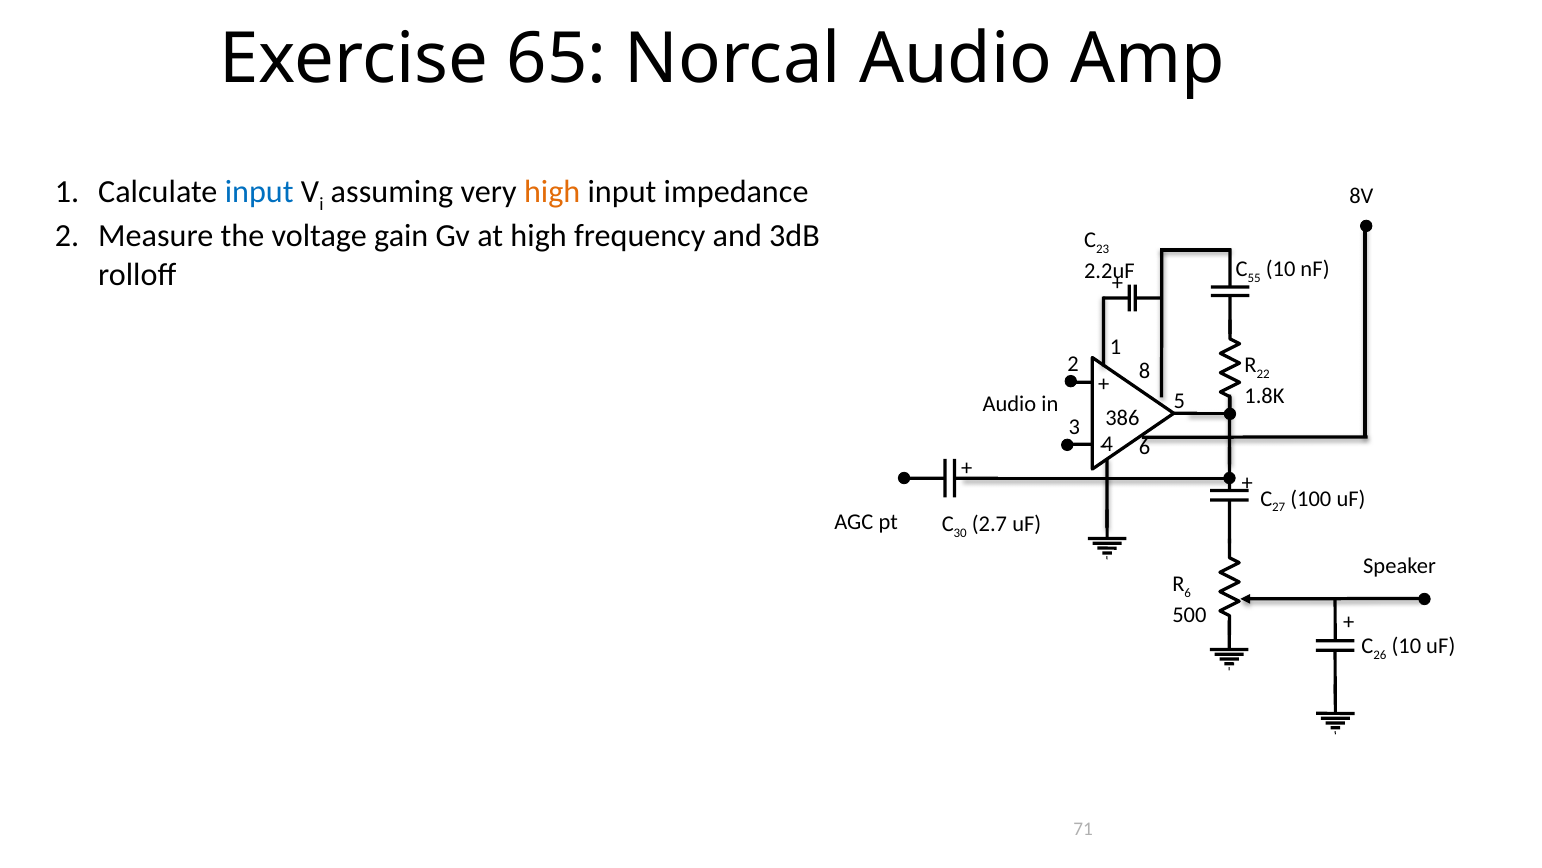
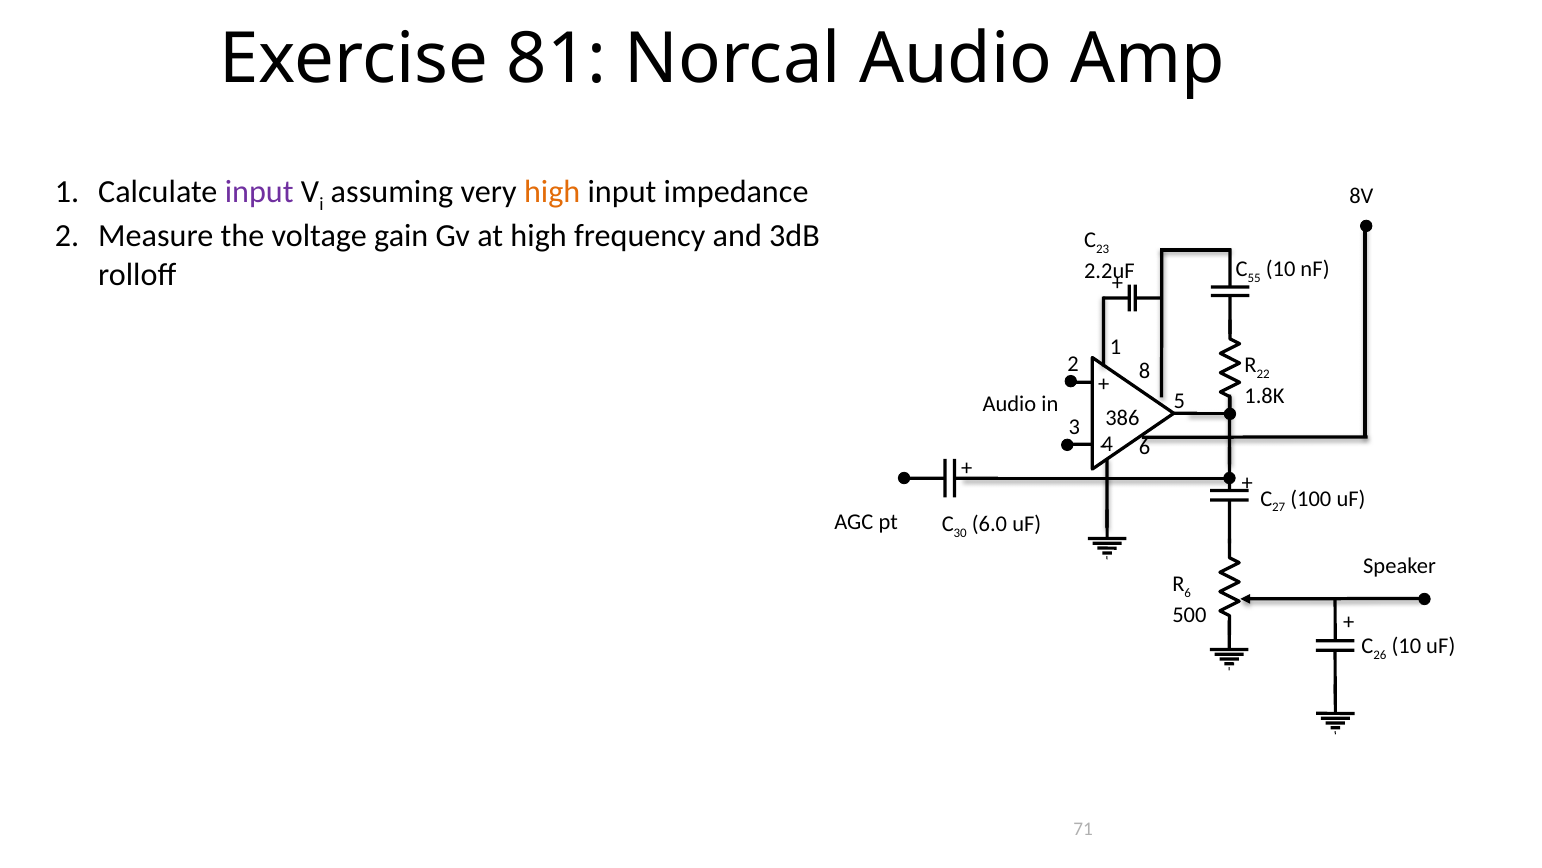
65: 65 -> 81
input at (259, 192) colour: blue -> purple
2.7: 2.7 -> 6.0
